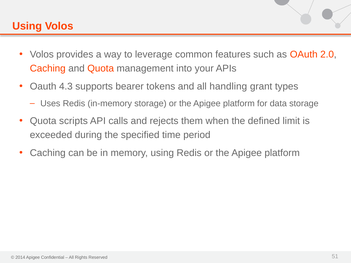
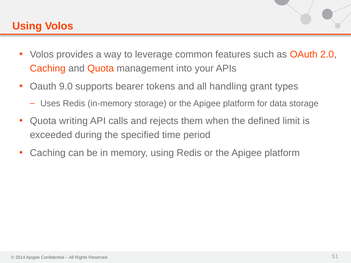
4.3: 4.3 -> 9.0
scripts: scripts -> writing
